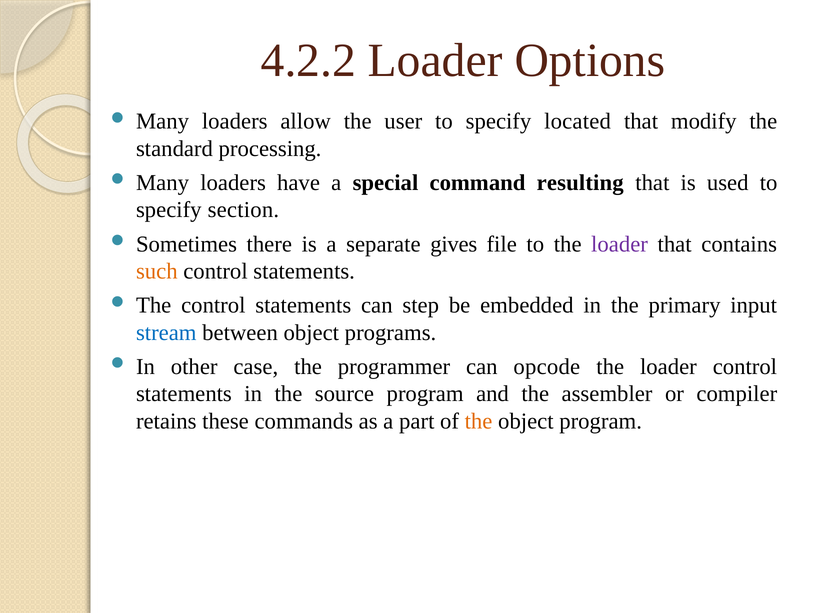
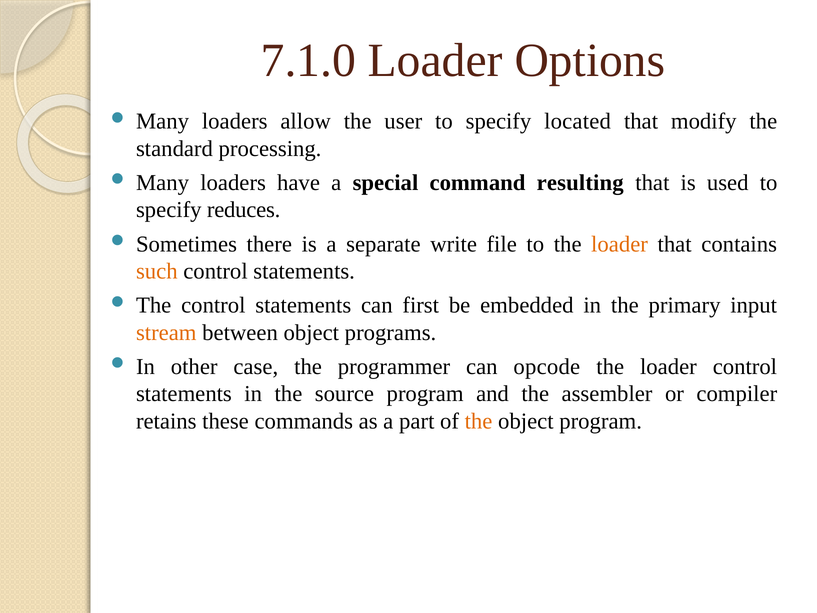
4.2.2: 4.2.2 -> 7.1.0
section: section -> reduces
gives: gives -> write
loader at (620, 244) colour: purple -> orange
step: step -> first
stream colour: blue -> orange
